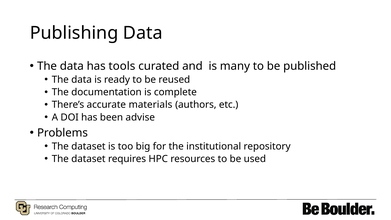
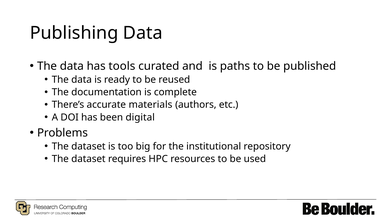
many: many -> paths
advise: advise -> digital
